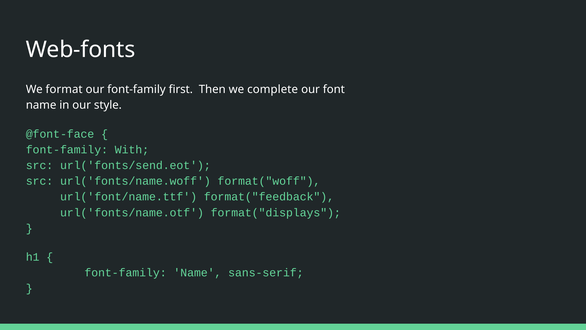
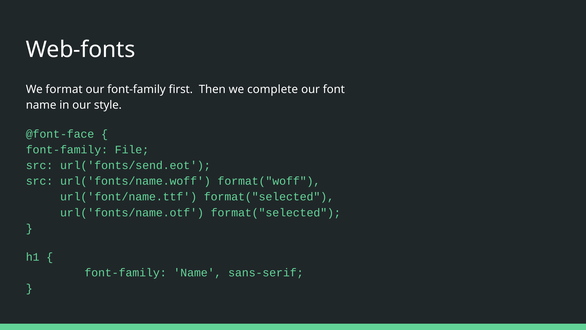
With: With -> File
url('font/name.ttf format("feedback: format("feedback -> format("selected
url('fonts/name.otf format("displays: format("displays -> format("selected
